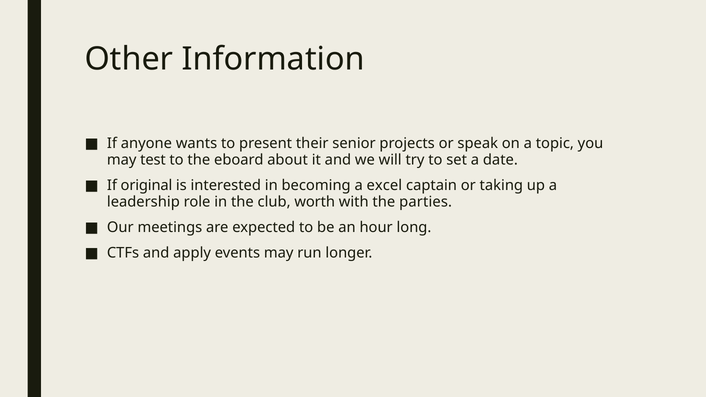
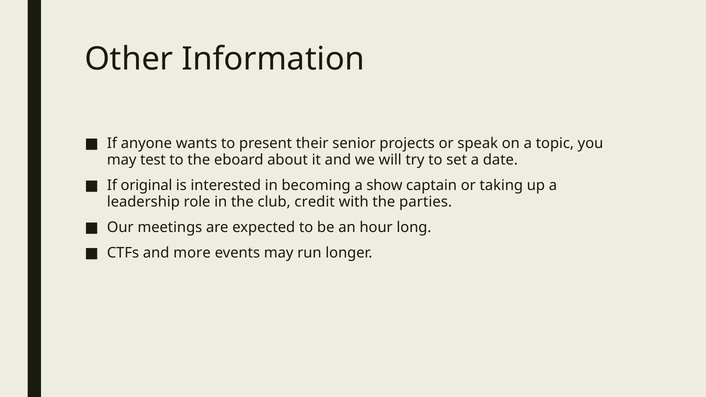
excel: excel -> show
worth: worth -> credit
apply: apply -> more
